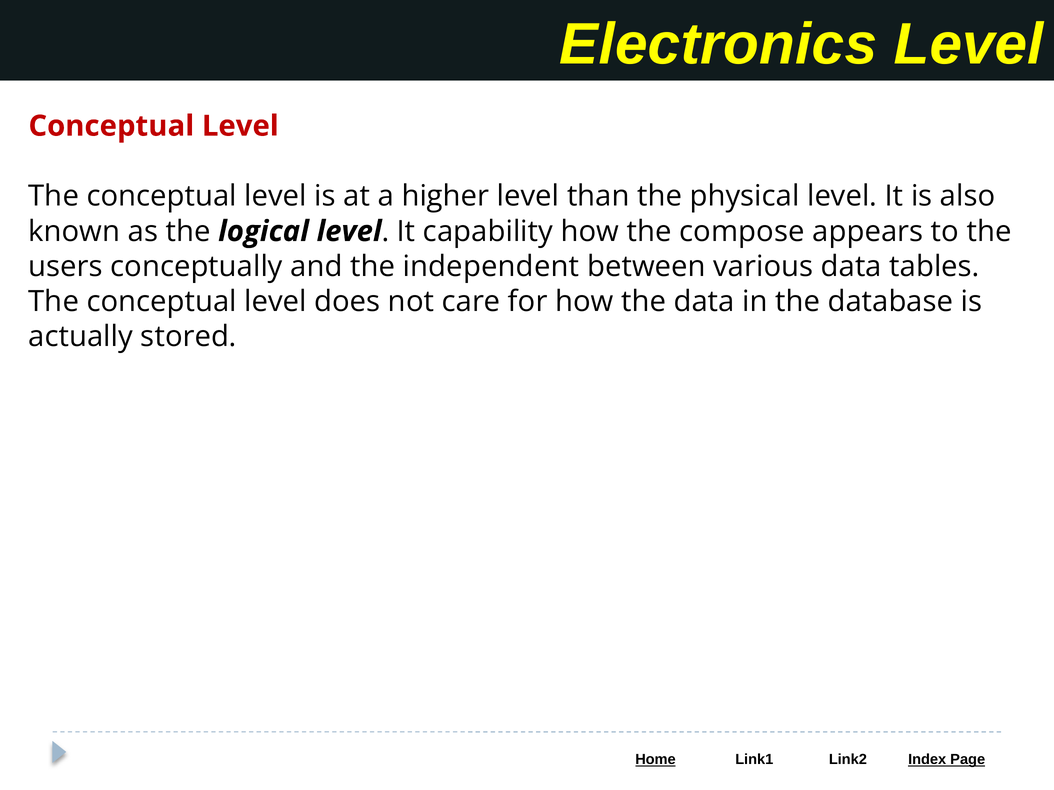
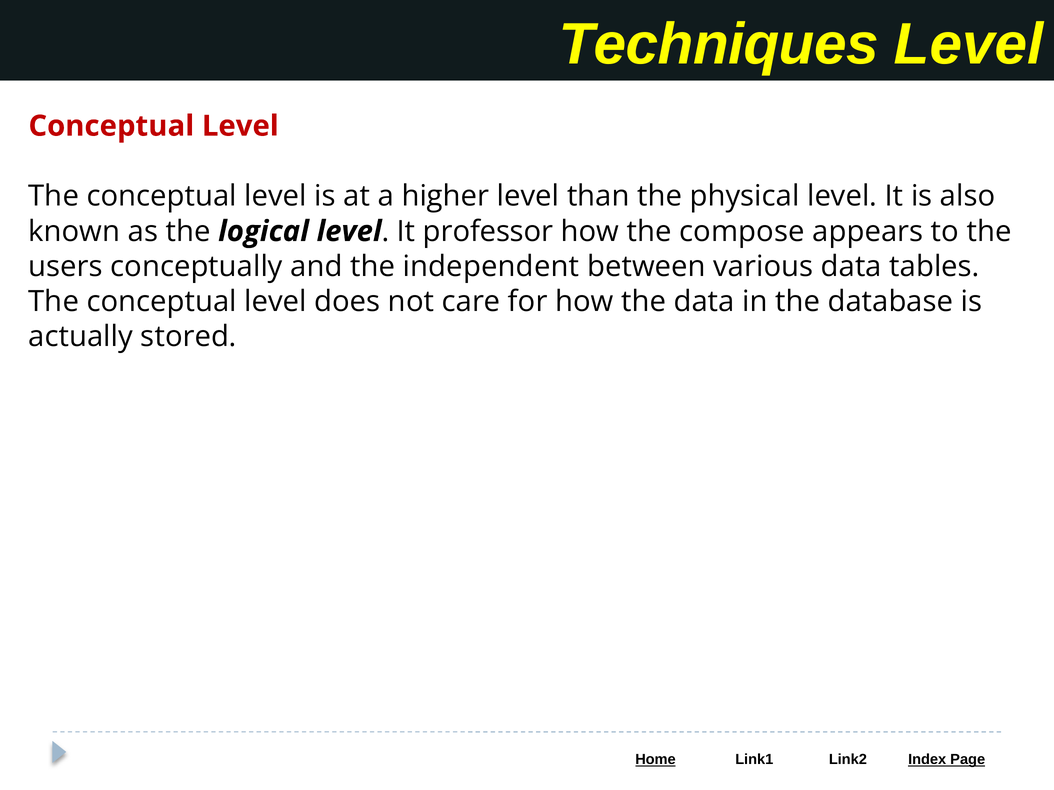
Electronics: Electronics -> Techniques
capability: capability -> professor
